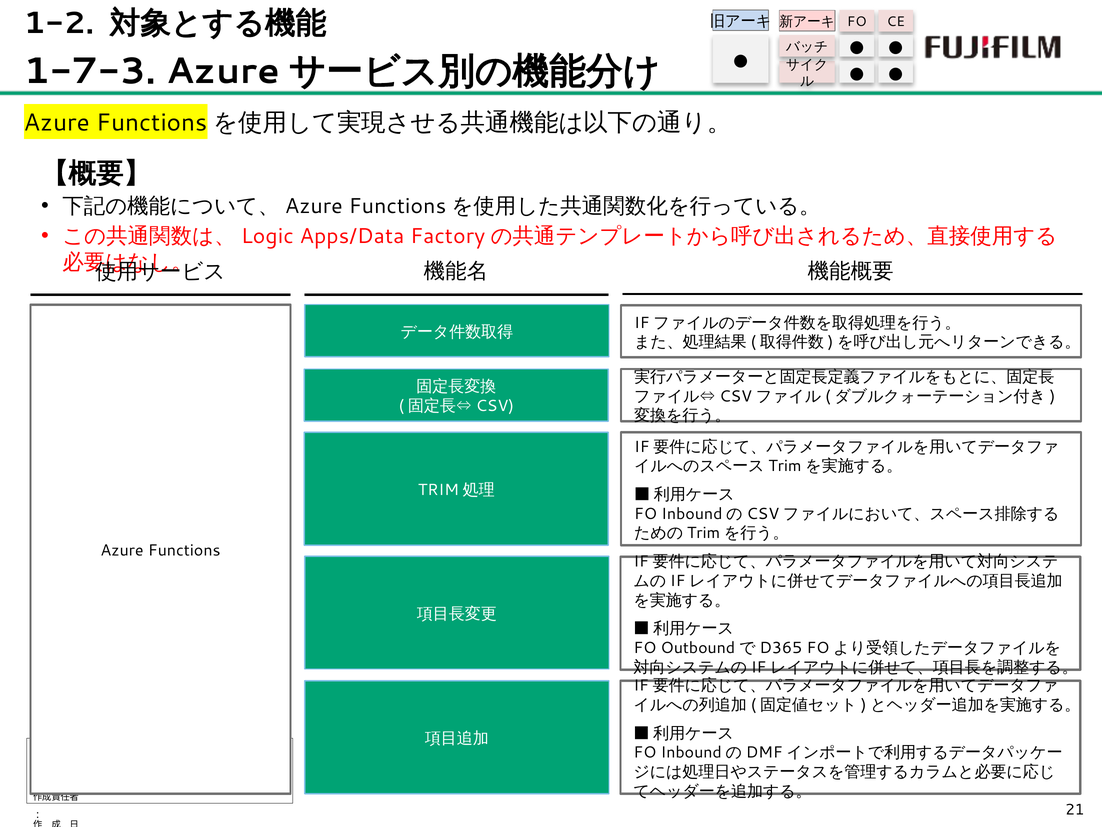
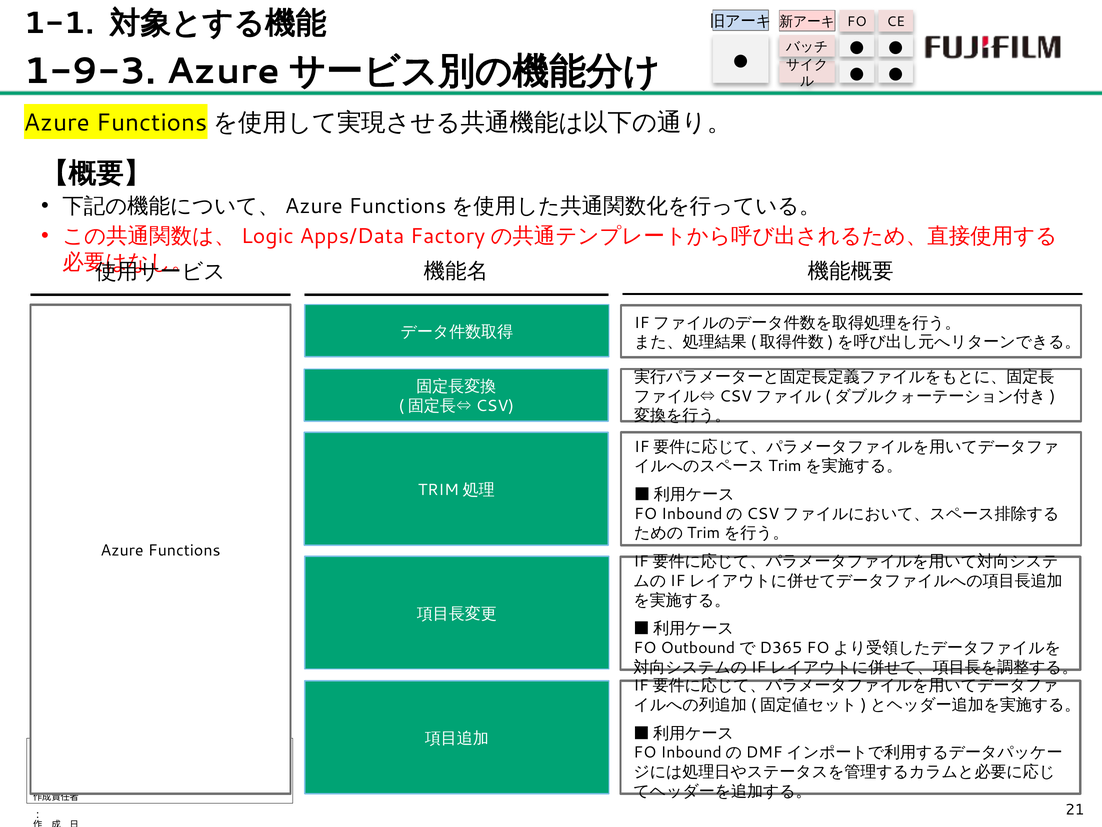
1-2: 1-2 -> 1-1
1-7-3: 1-7-3 -> 1-9-3
